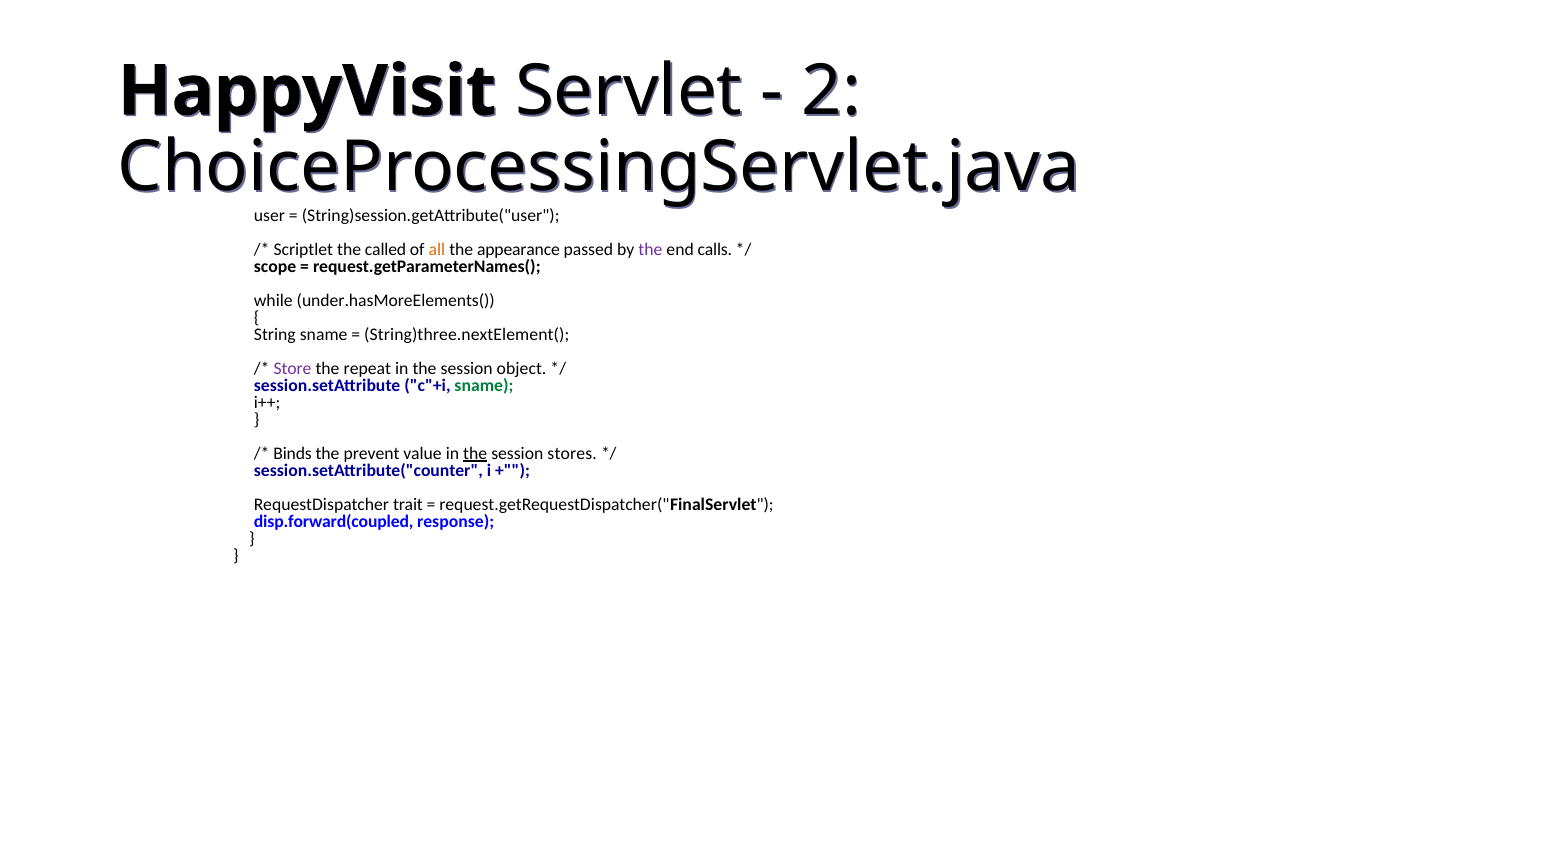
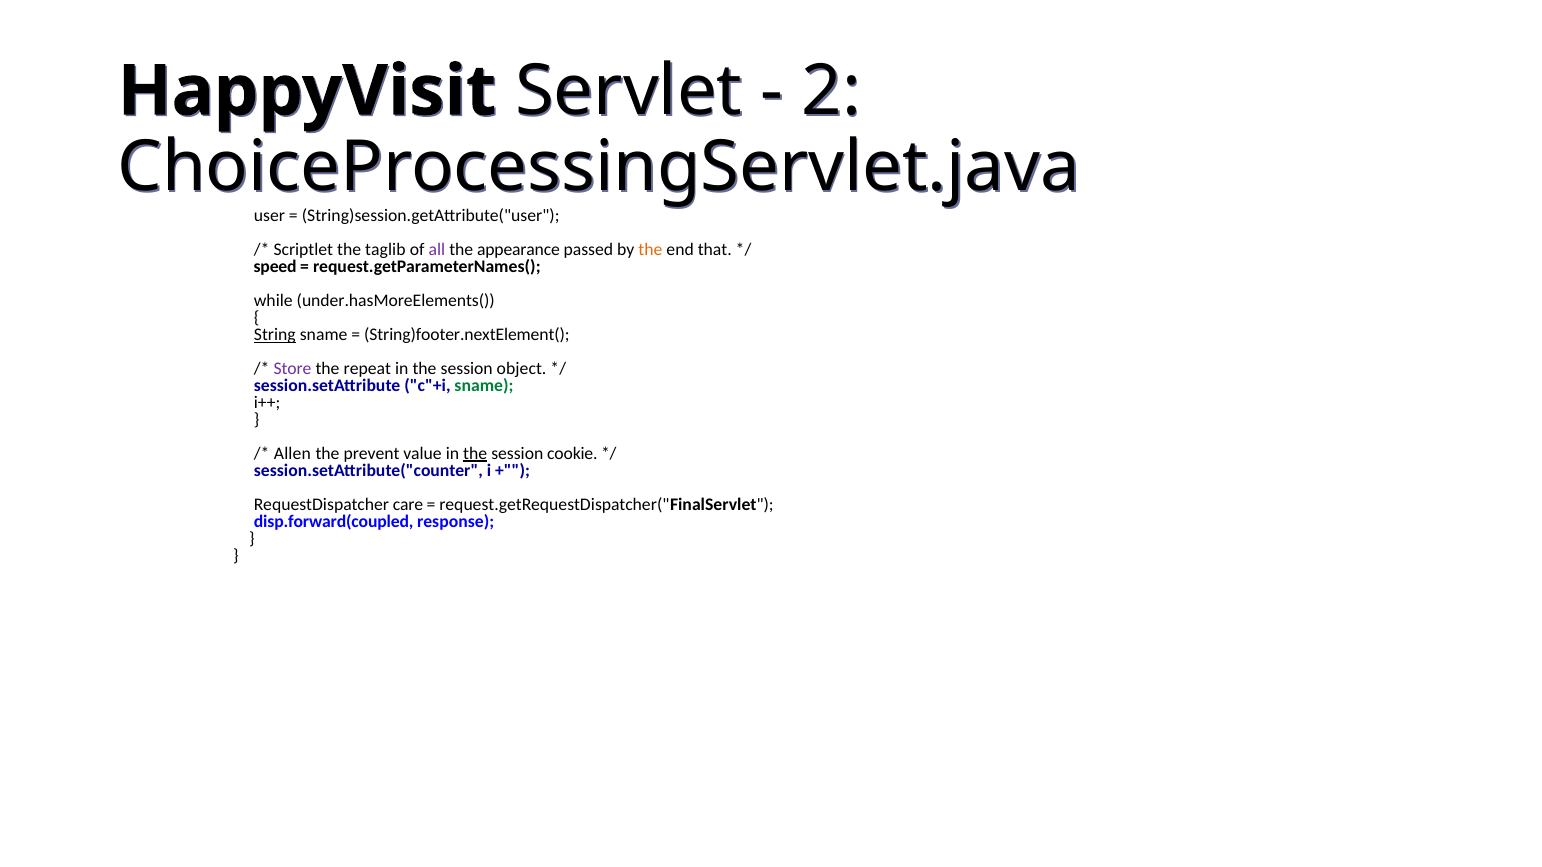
called: called -> taglib
all colour: orange -> purple
the at (650, 250) colour: purple -> orange
calls: calls -> that
scope: scope -> speed
String underline: none -> present
String)three.nextElement(: String)three.nextElement( -> String)footer.nextElement(
Binds: Binds -> Allen
stores: stores -> cookie
trait: trait -> care
